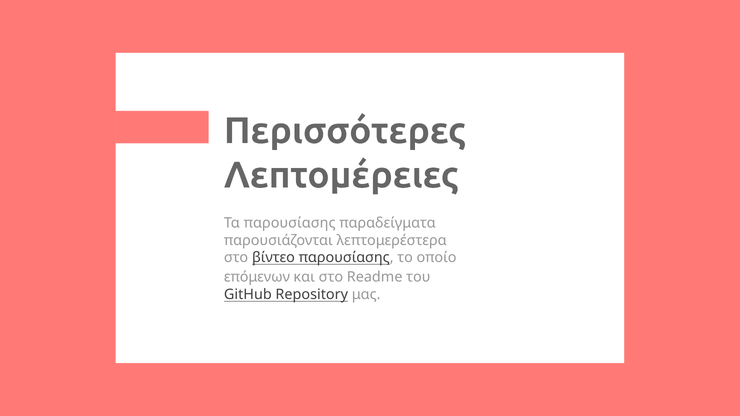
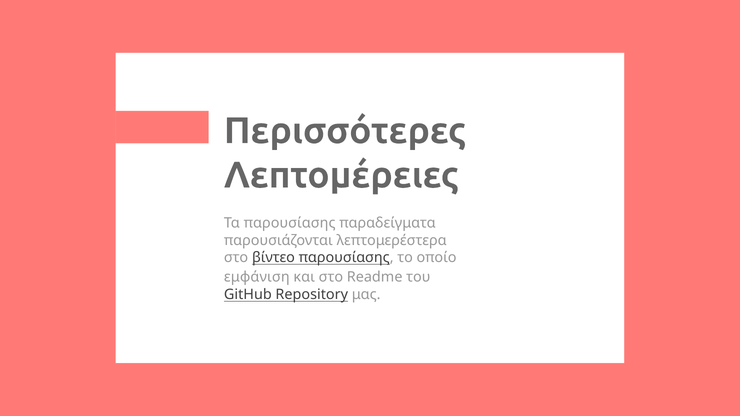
επόμενων: επόμενων -> εμφάνιση
